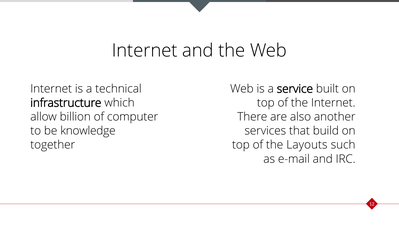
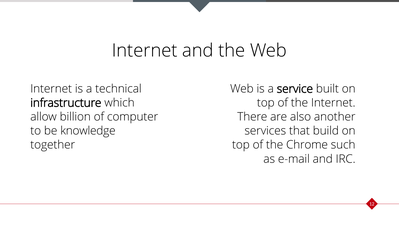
Layouts: Layouts -> Chrome
